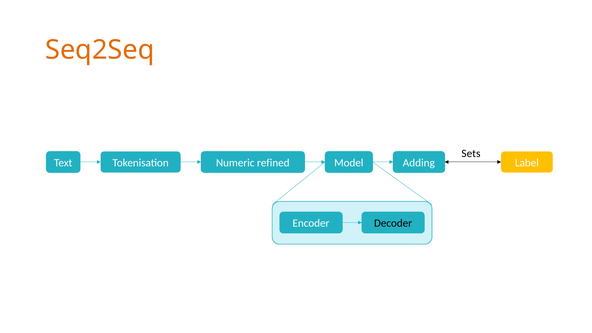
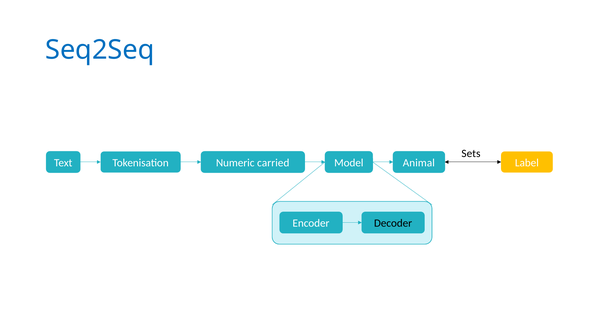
Seq2Seq colour: orange -> blue
refined: refined -> carried
Adding: Adding -> Animal
